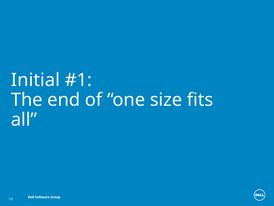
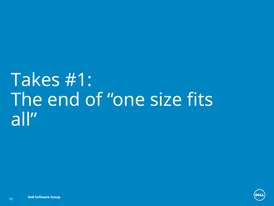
Initial: Initial -> Takes
